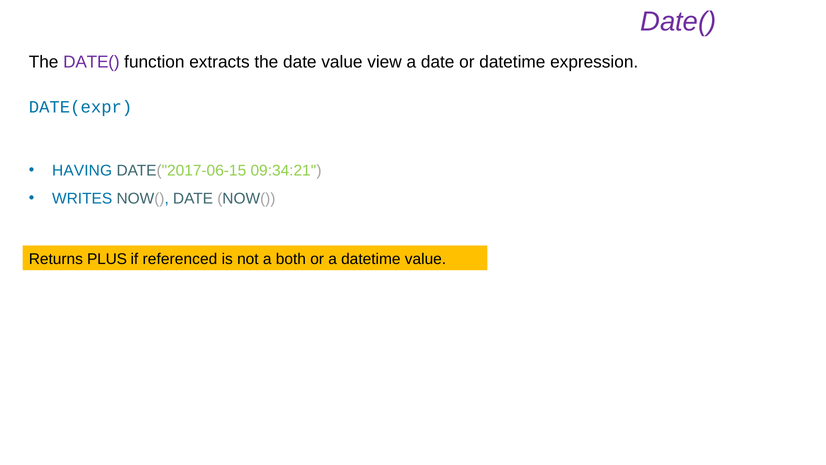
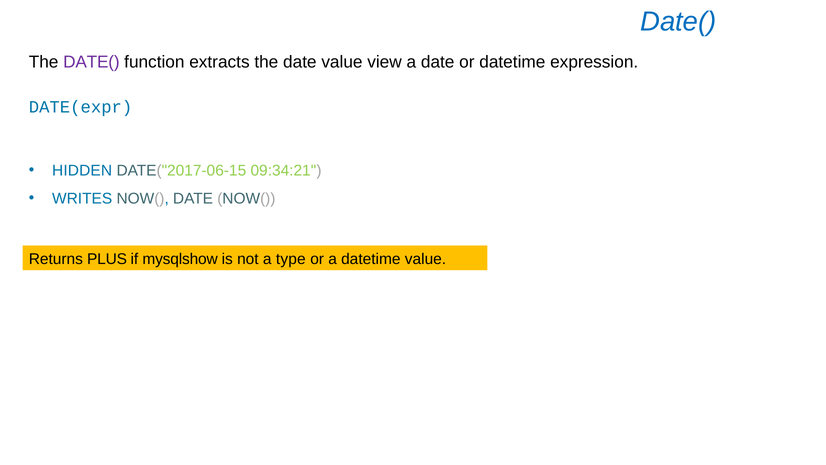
Date( at (678, 21) colour: purple -> blue
HAVING: HAVING -> HIDDEN
referenced: referenced -> mysqlshow
both: both -> type
